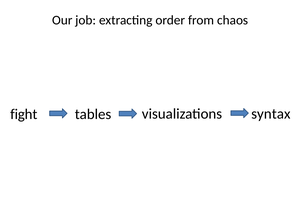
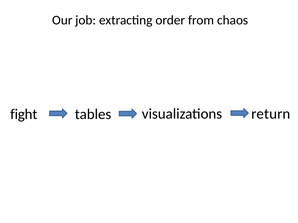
syntax: syntax -> return
